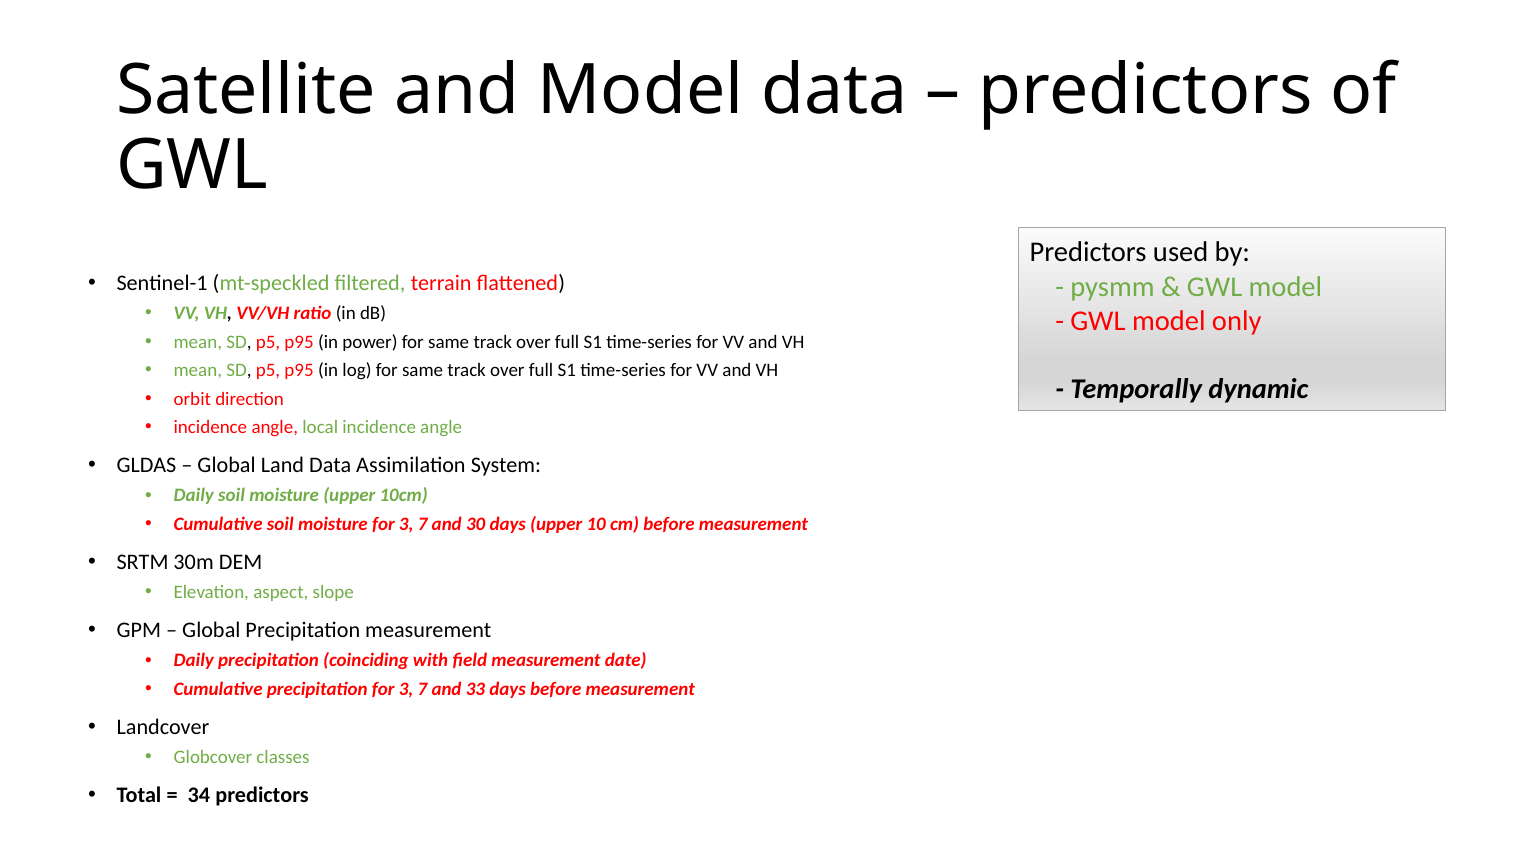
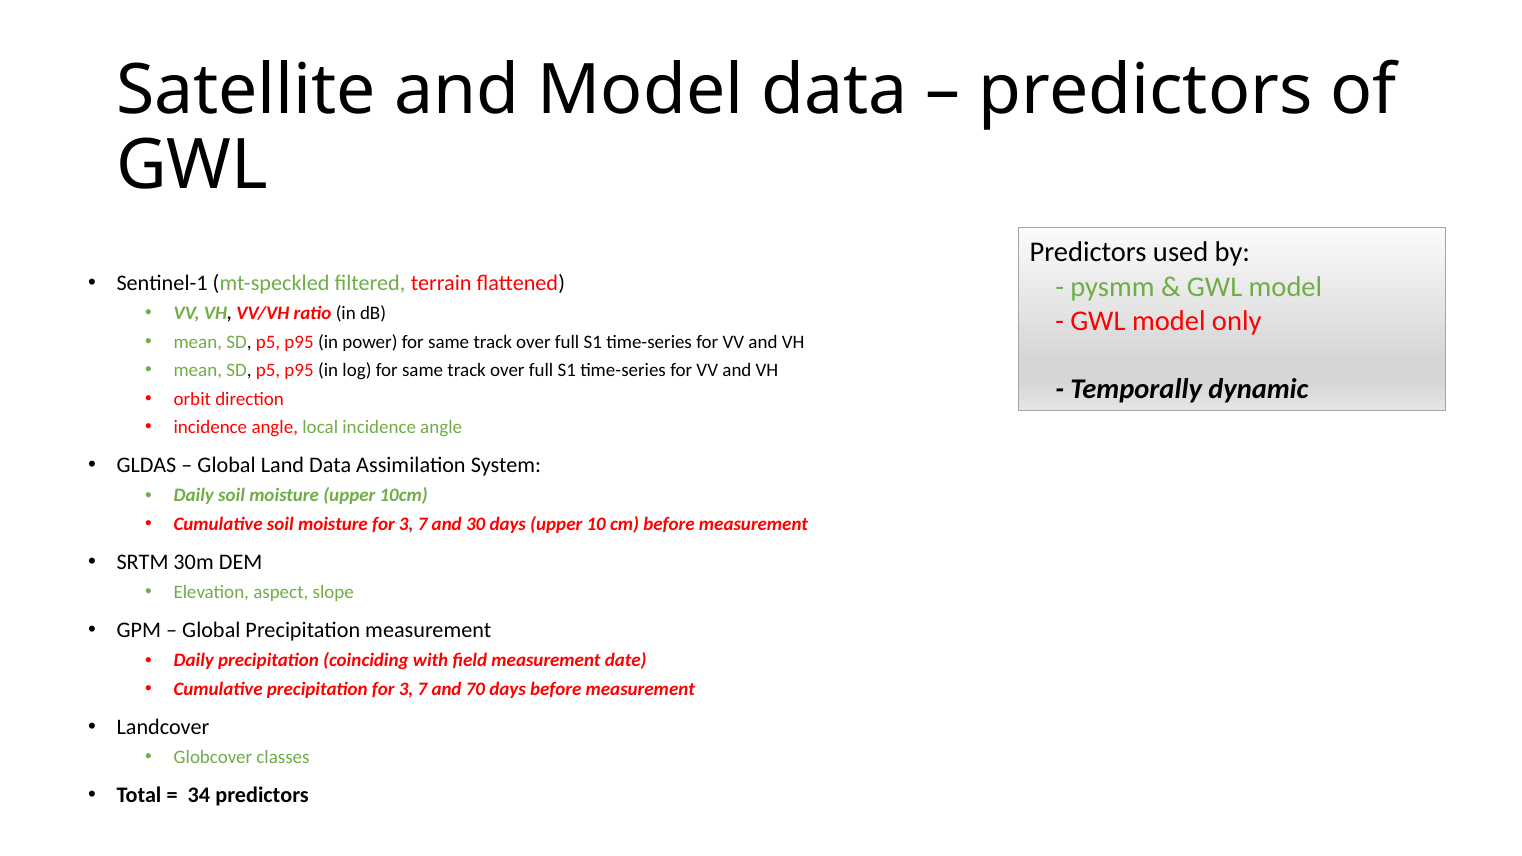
33: 33 -> 70
